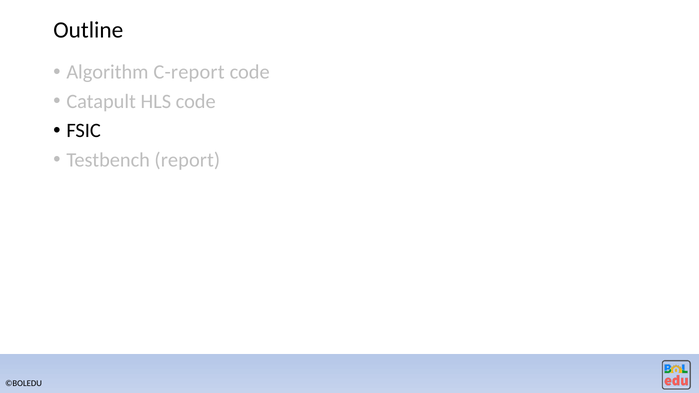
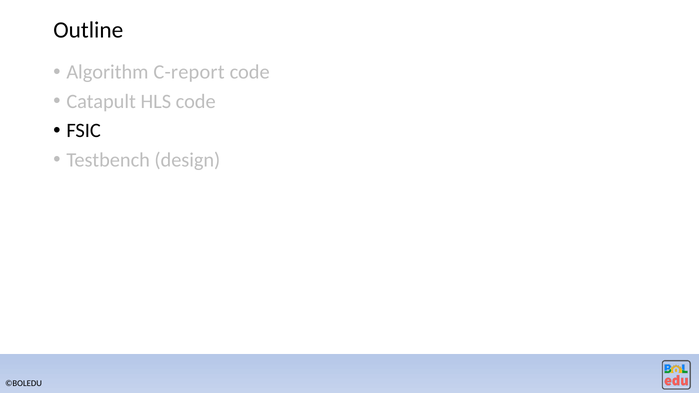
report: report -> design
